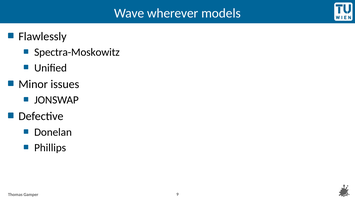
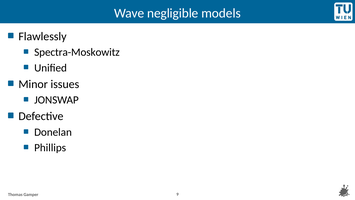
wherever: wherever -> negligible
